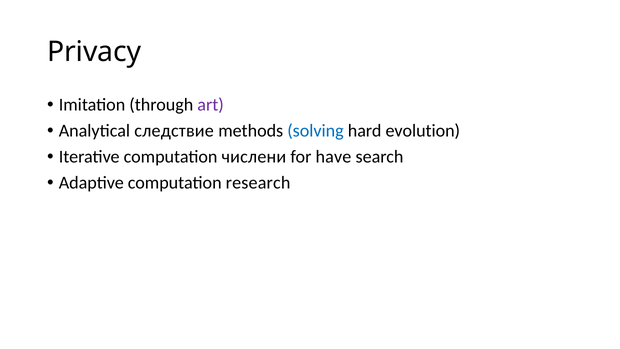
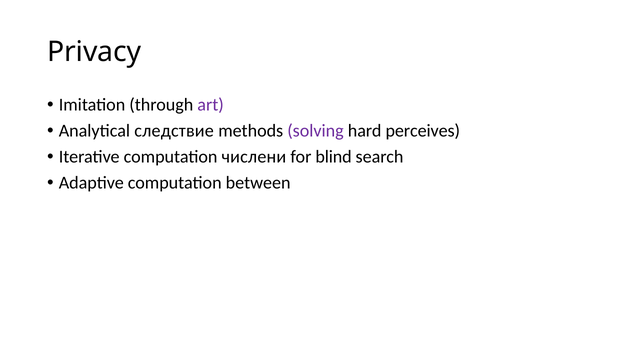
solving colour: blue -> purple
evolution: evolution -> perceives
have: have -> blind
research: research -> between
